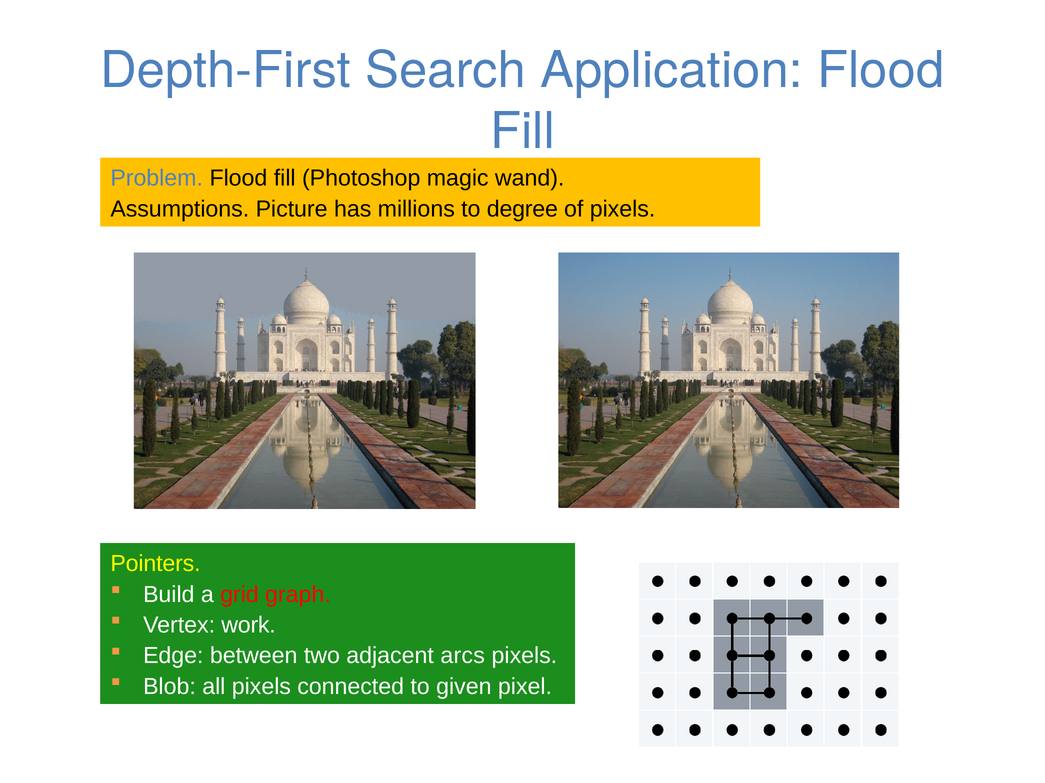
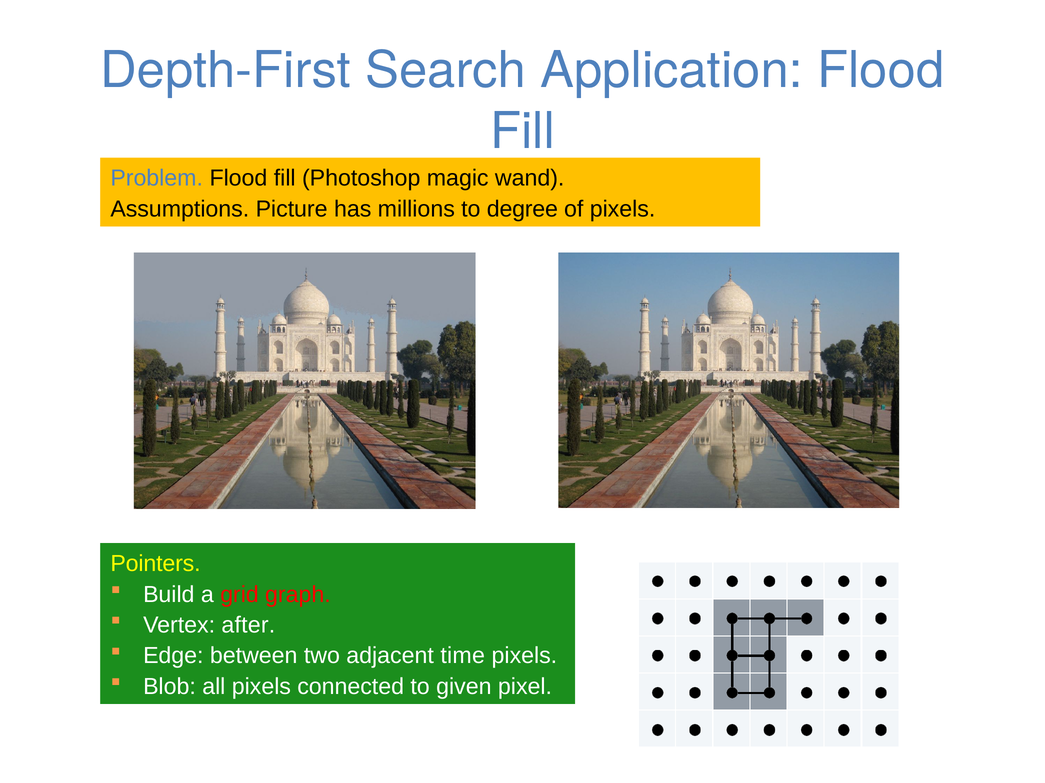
work: work -> after
arcs: arcs -> time
